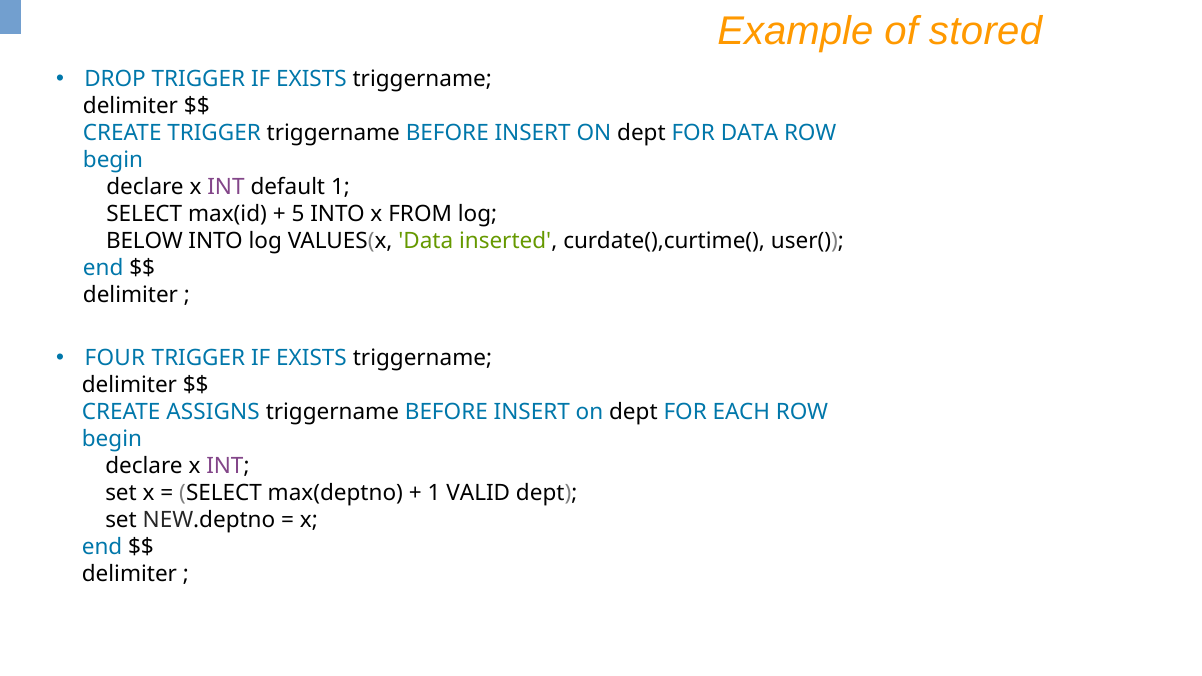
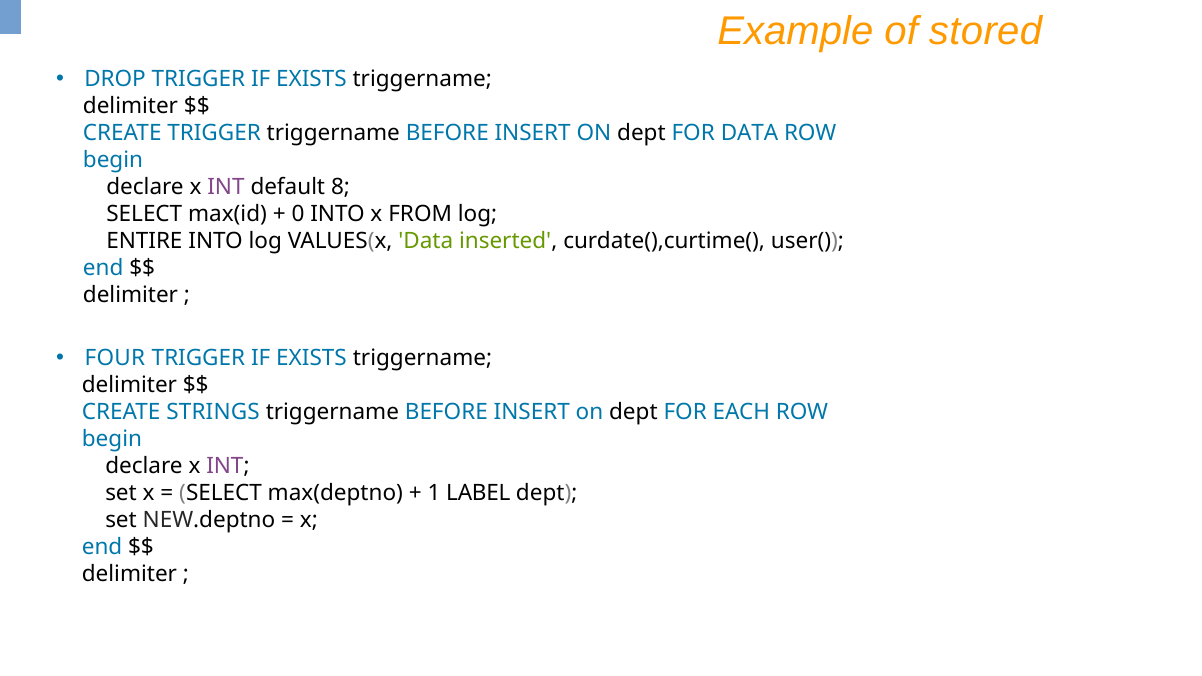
default 1: 1 -> 8
5: 5 -> 0
BELOW: BELOW -> ENTIRE
ASSIGNS: ASSIGNS -> STRINGS
VALID: VALID -> LABEL
